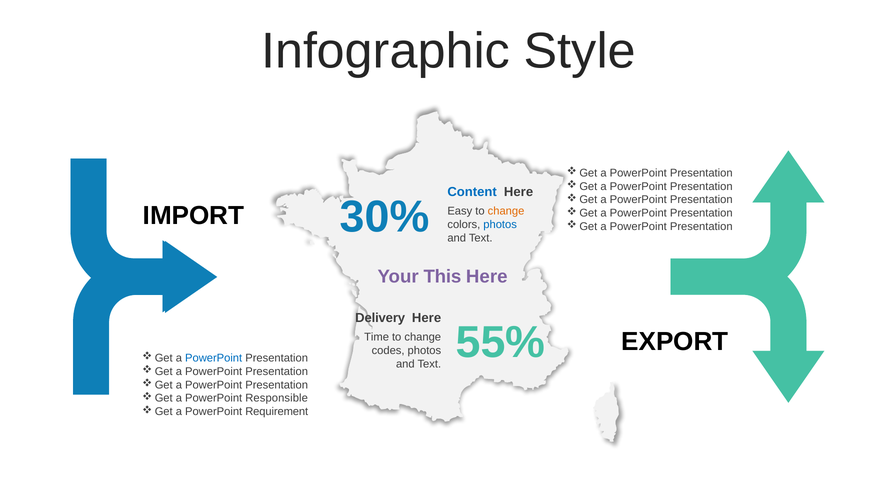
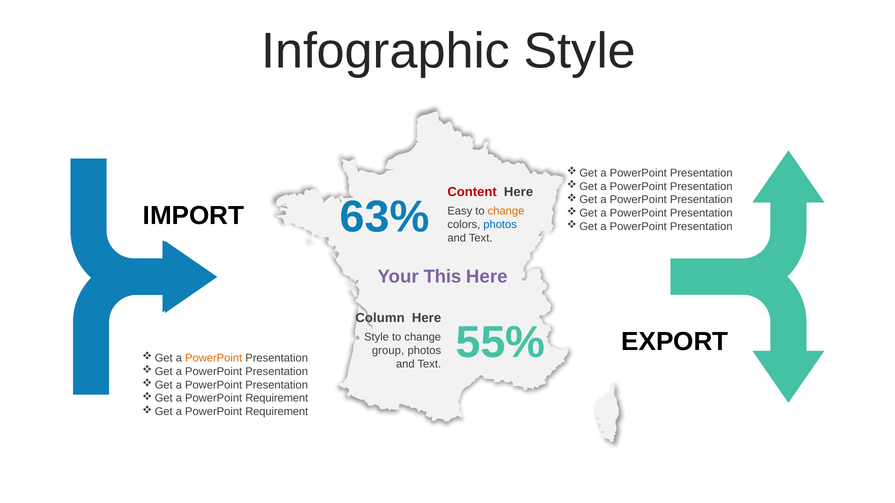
Content colour: blue -> red
30%: 30% -> 63%
Delivery: Delivery -> Column
Time at (377, 337): Time -> Style
codes: codes -> group
PowerPoint at (214, 358) colour: blue -> orange
Responsible at (277, 399): Responsible -> Requirement
